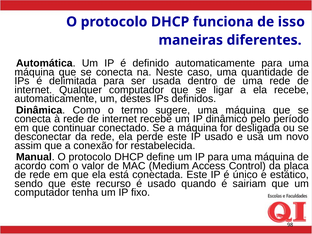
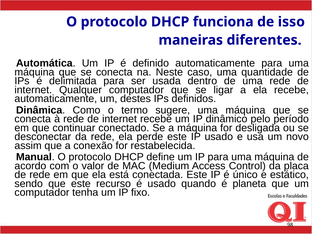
sairiam: sairiam -> planeta
